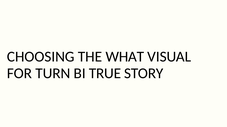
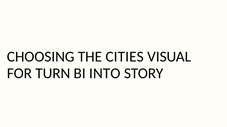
WHAT: WHAT -> CITIES
TRUE: TRUE -> INTO
